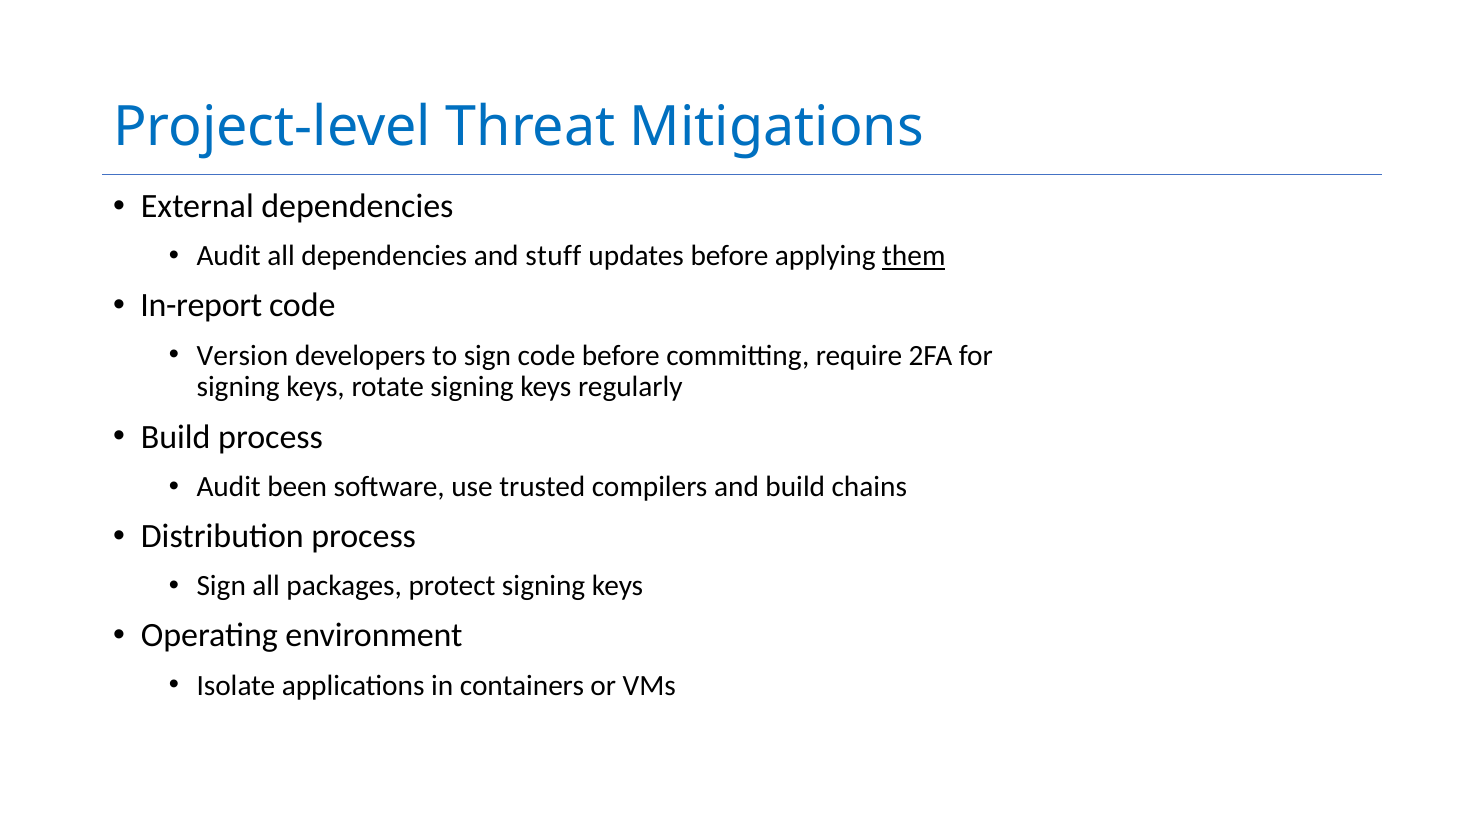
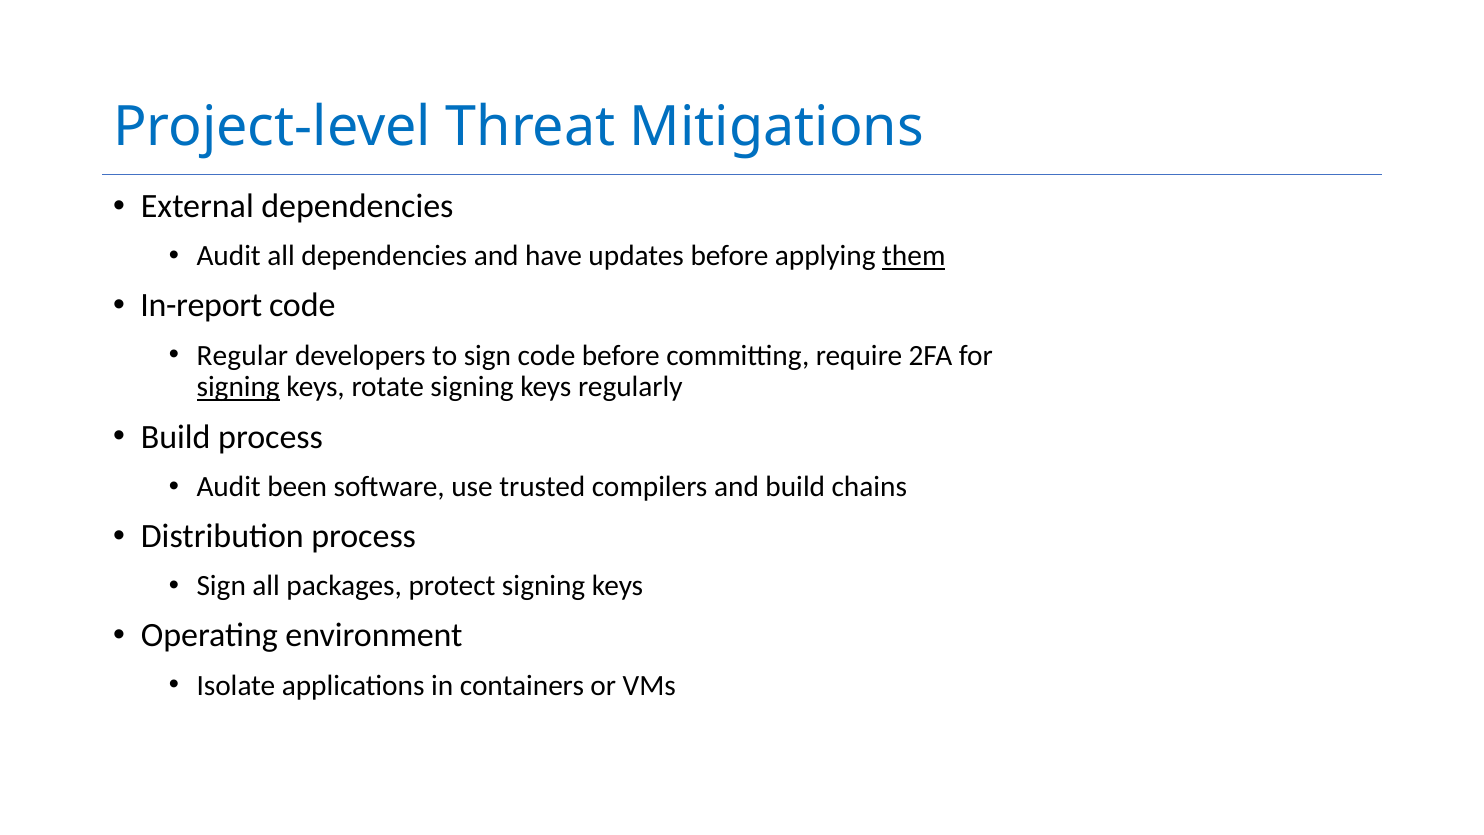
stuff: stuff -> have
Version: Version -> Regular
signing at (238, 387) underline: none -> present
